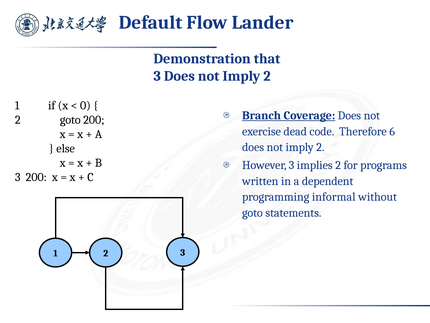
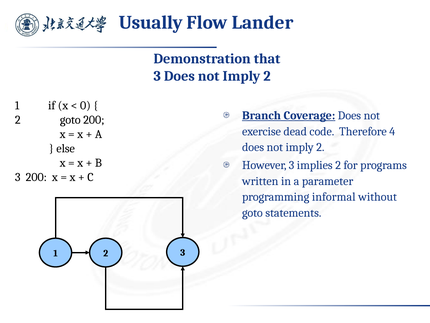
Default: Default -> Usually
6: 6 -> 4
dependent: dependent -> parameter
